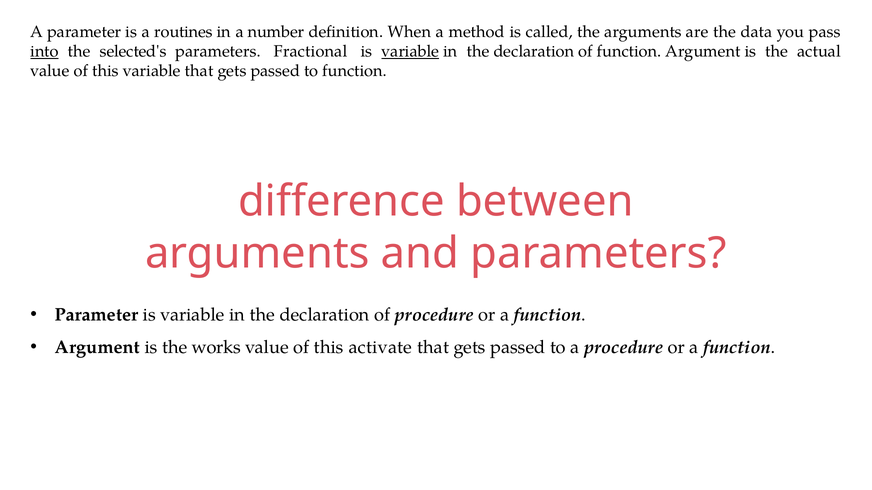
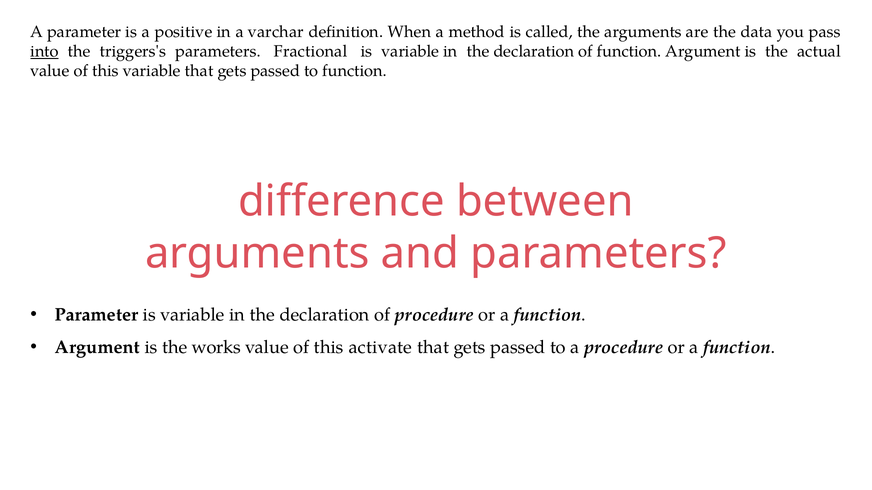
routines: routines -> positive
number: number -> varchar
selected's: selected's -> triggers's
variable at (410, 51) underline: present -> none
